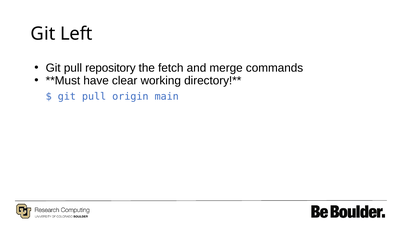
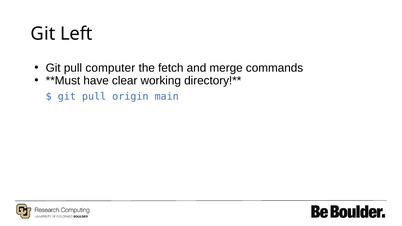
repository: repository -> computer
